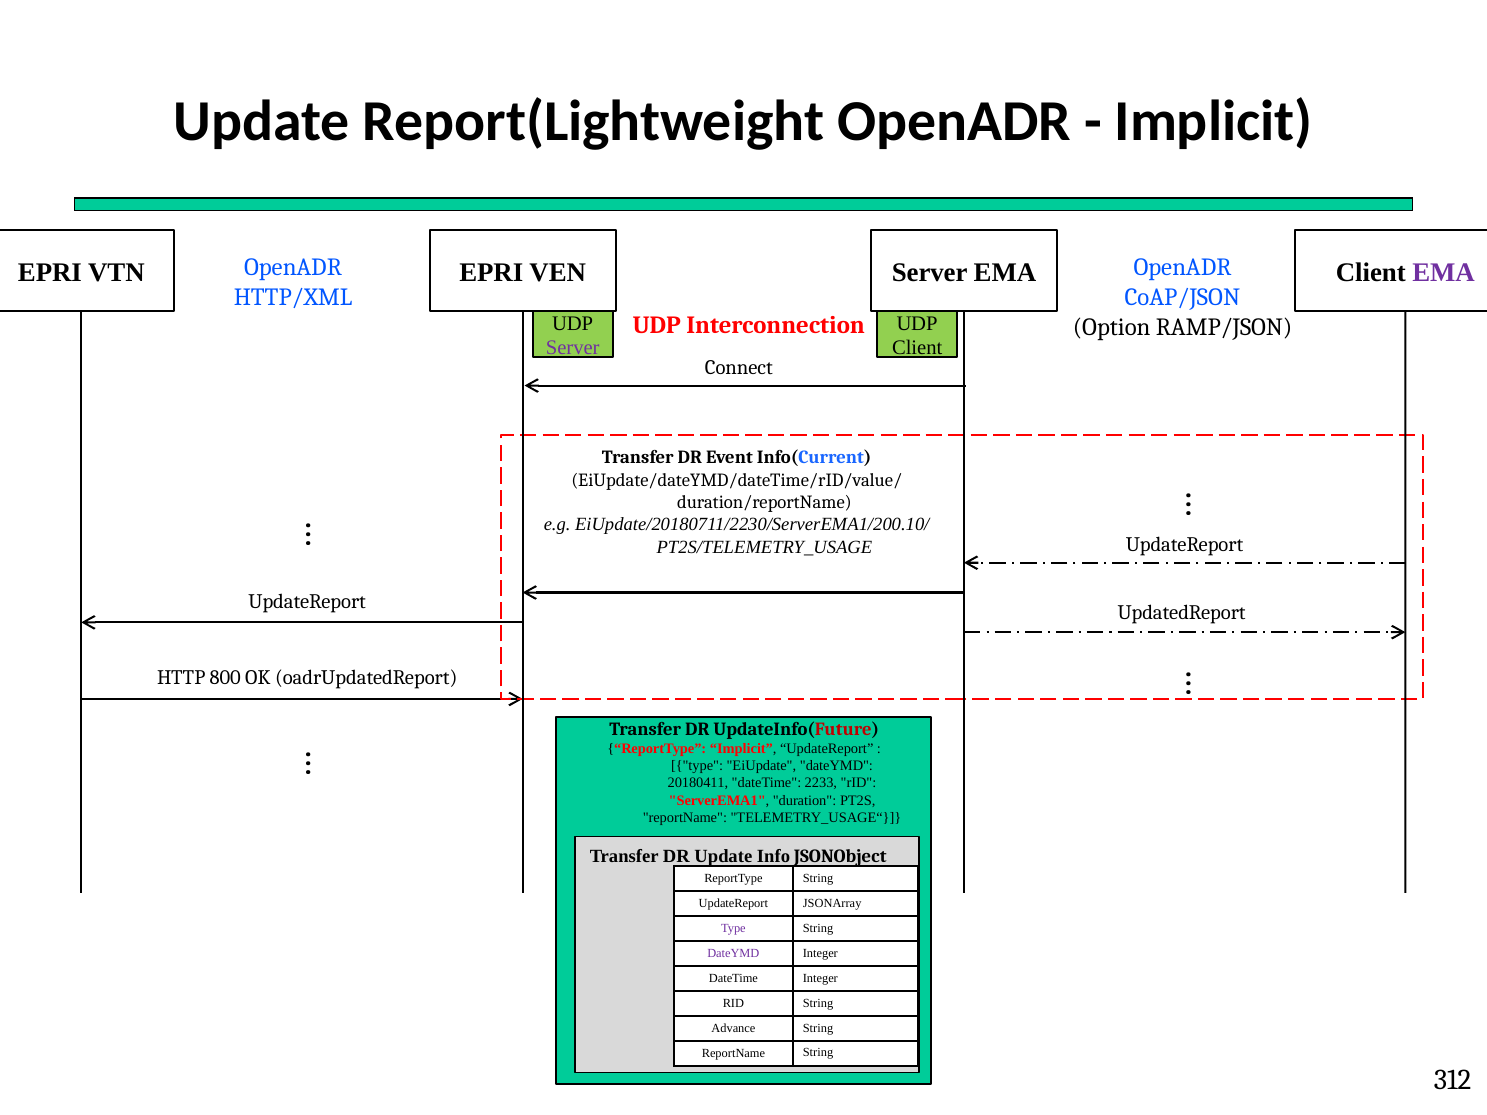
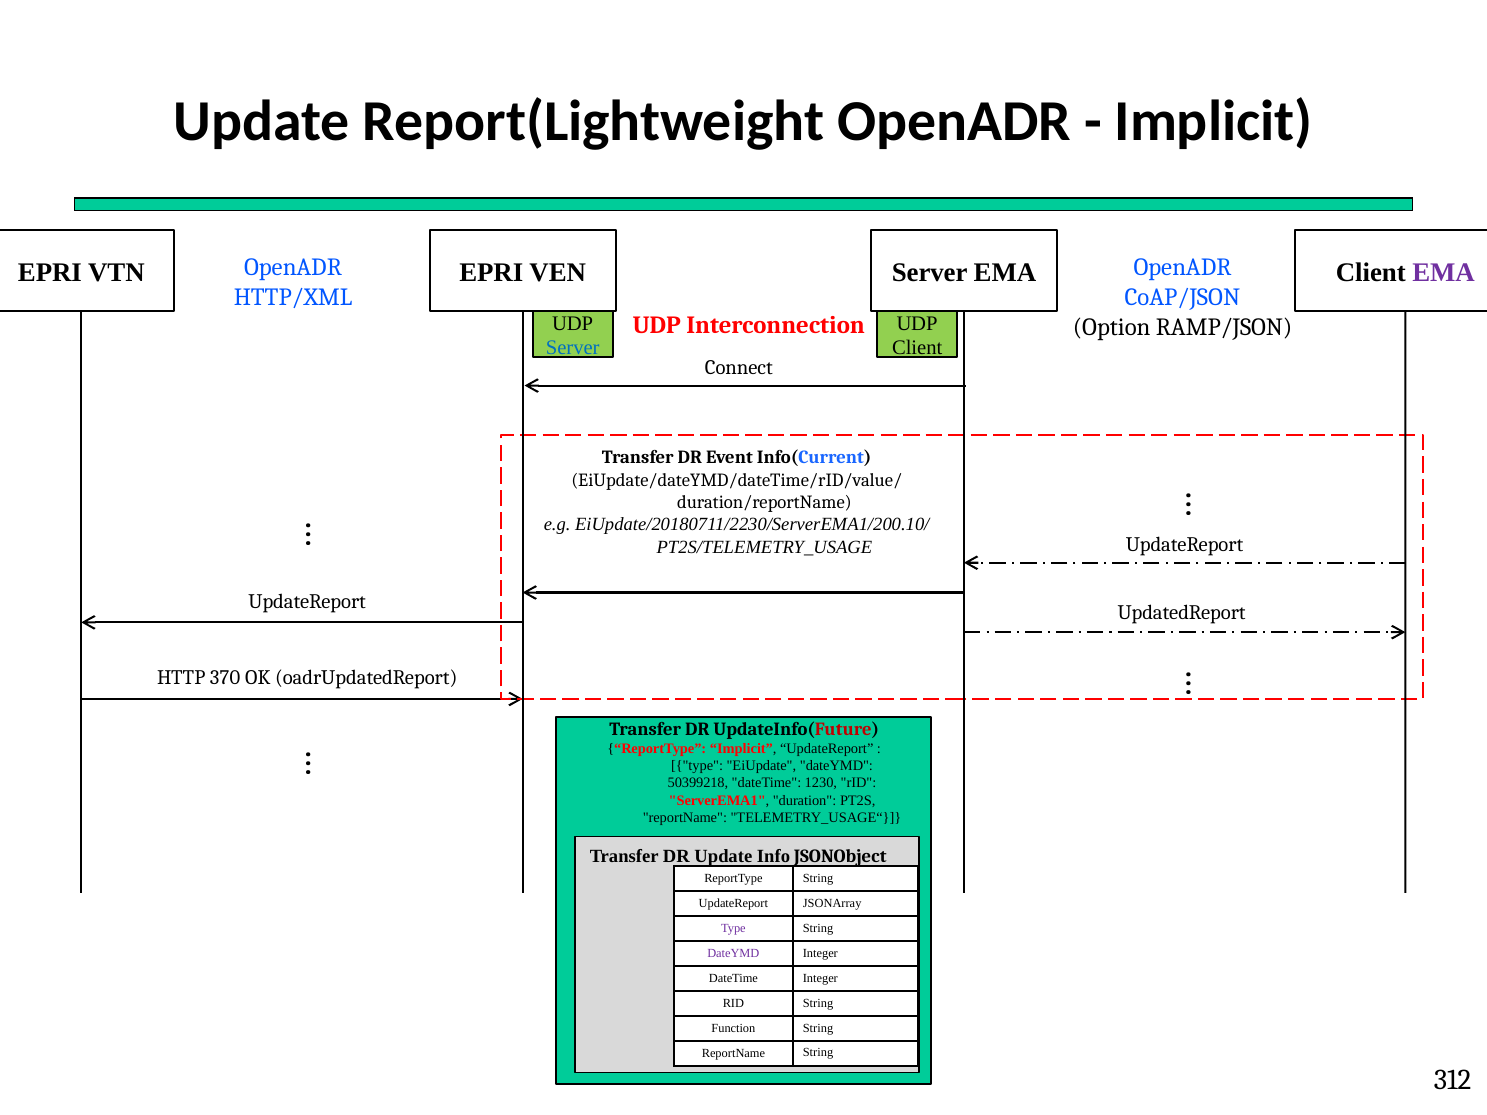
Server at (573, 348) colour: purple -> blue
800: 800 -> 370
20180411: 20180411 -> 50399218
2233: 2233 -> 1230
Advance: Advance -> Function
